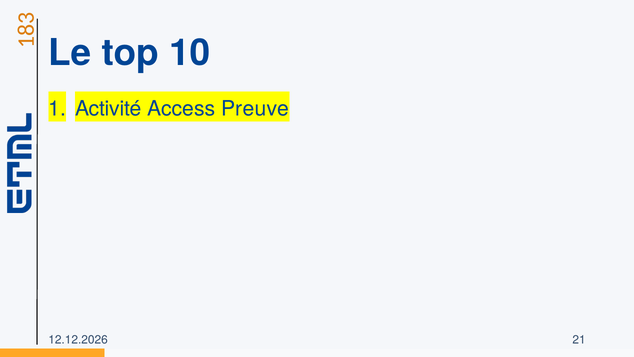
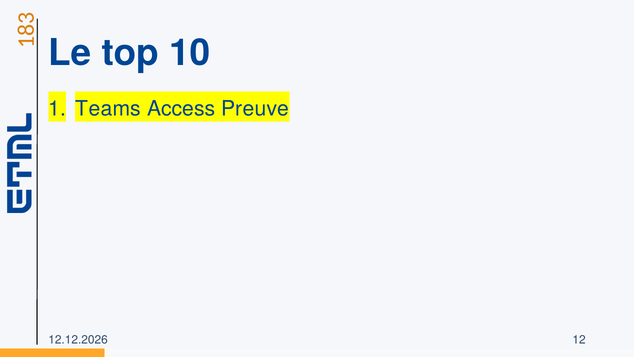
Activité: Activité -> Teams
21: 21 -> 12
